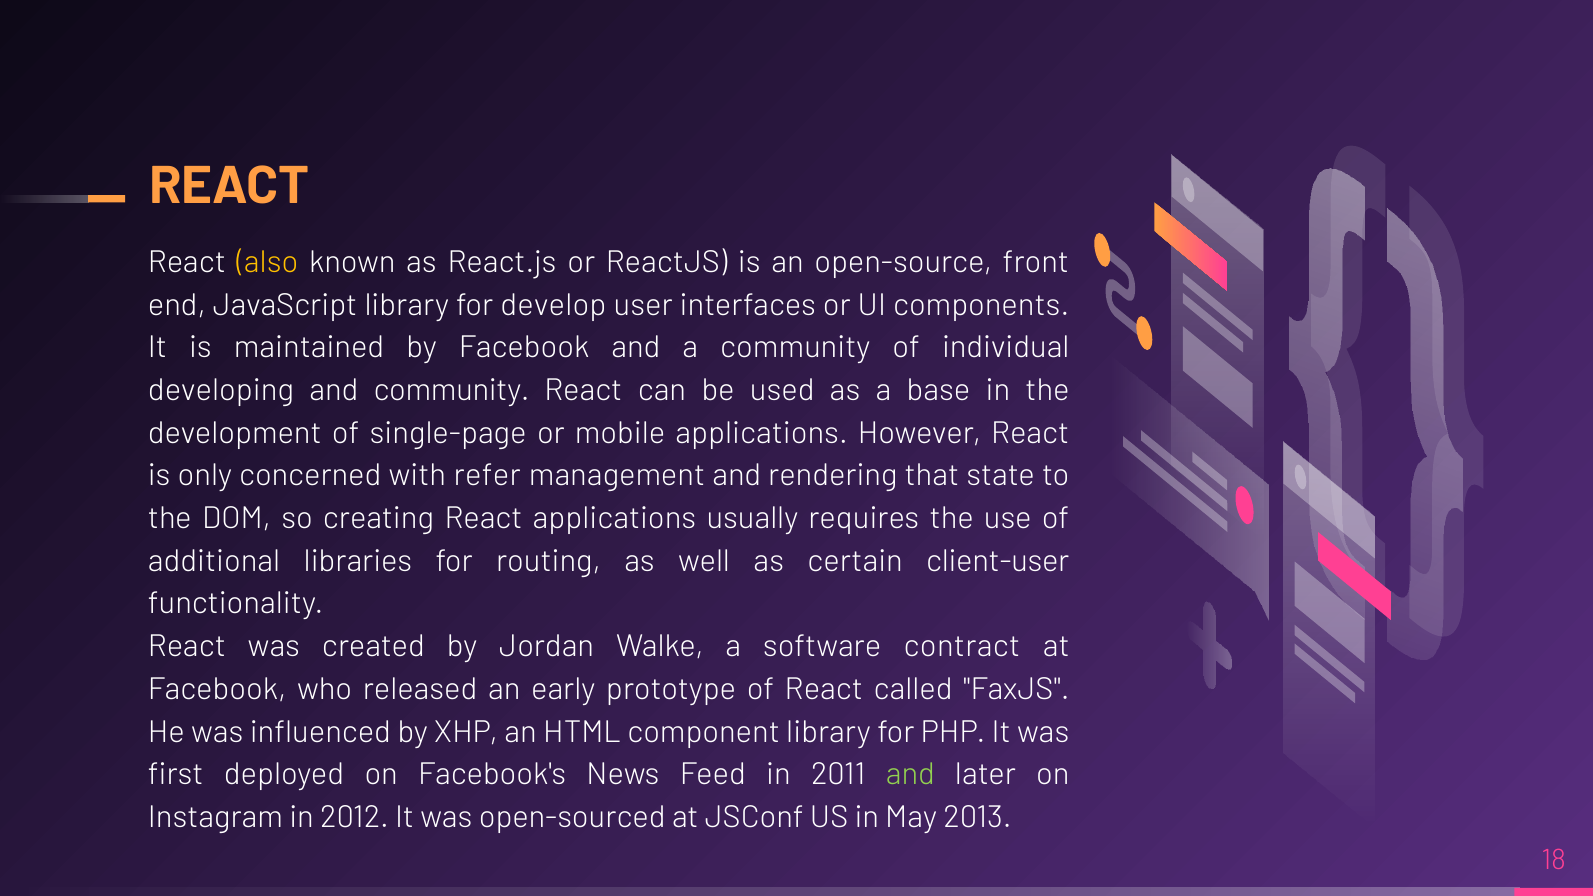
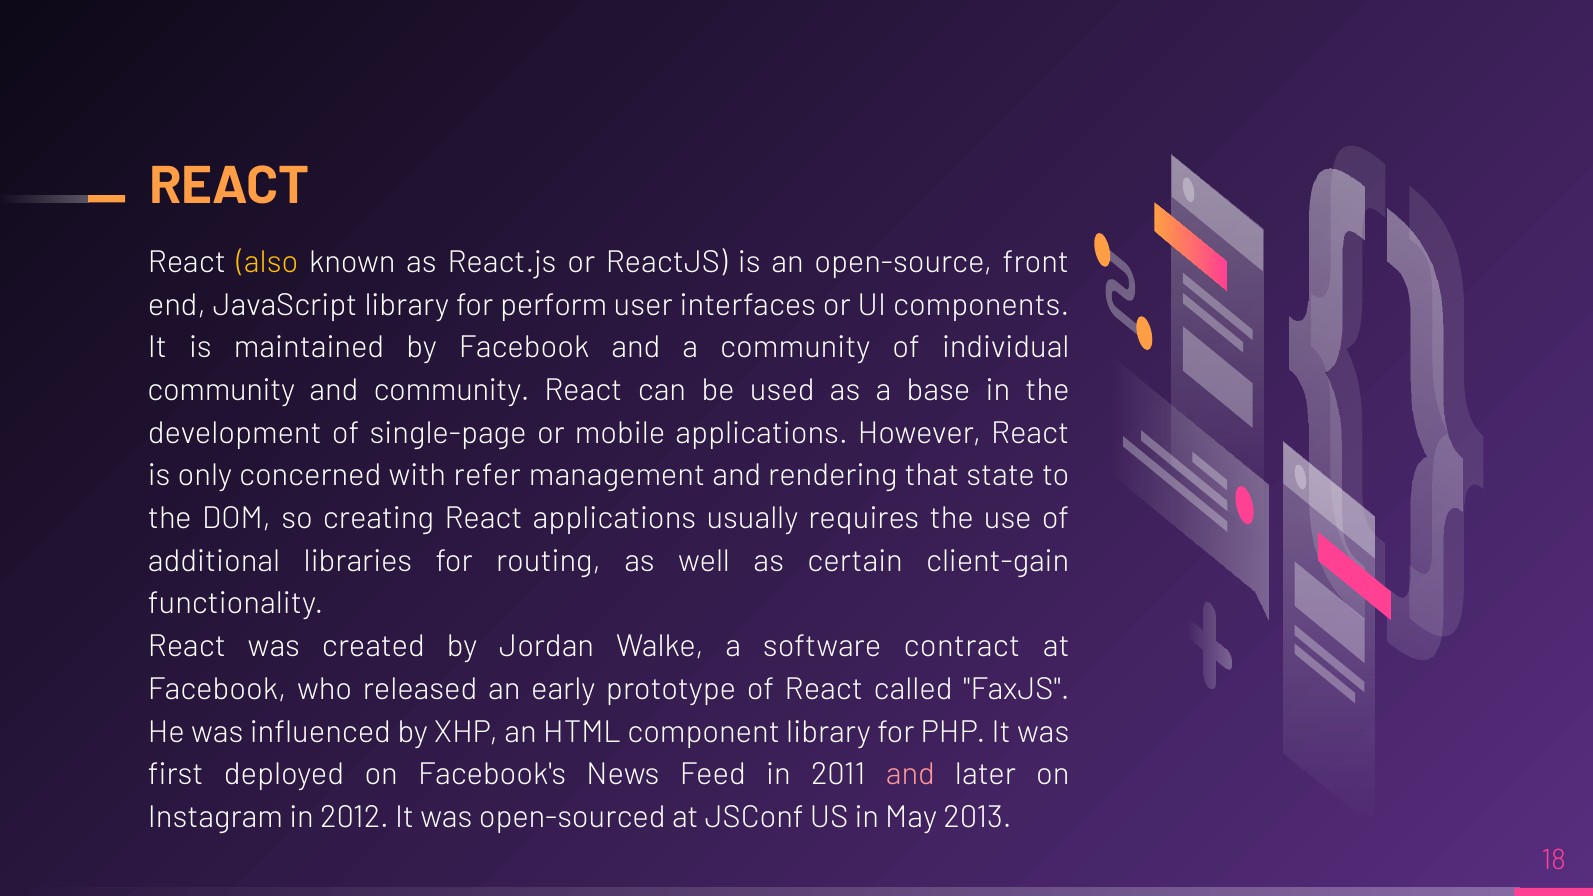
develop: develop -> perform
developing at (221, 390): developing -> community
client-user: client-user -> client-gain
and at (910, 775) colour: light green -> pink
